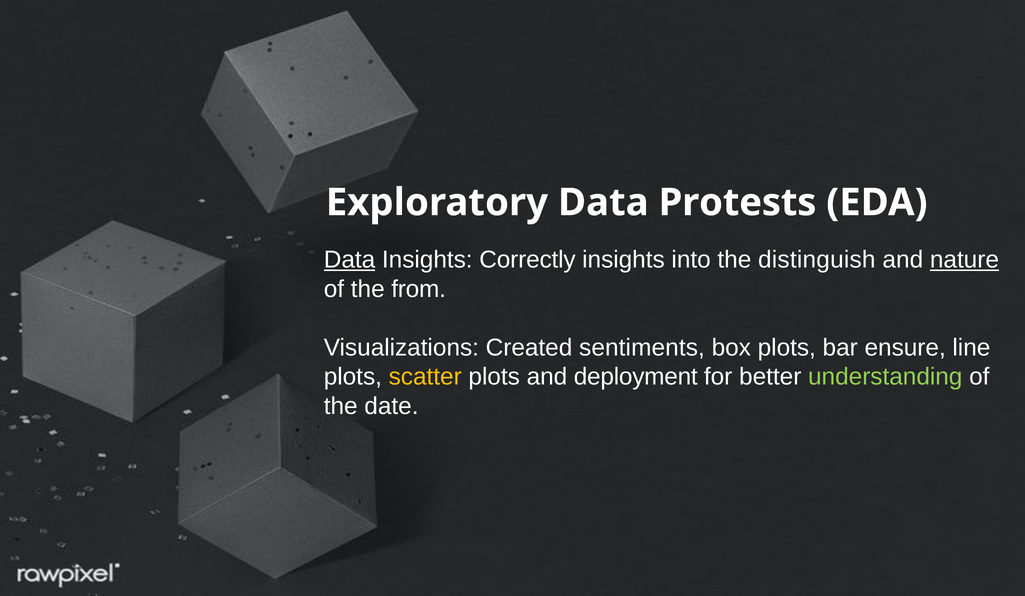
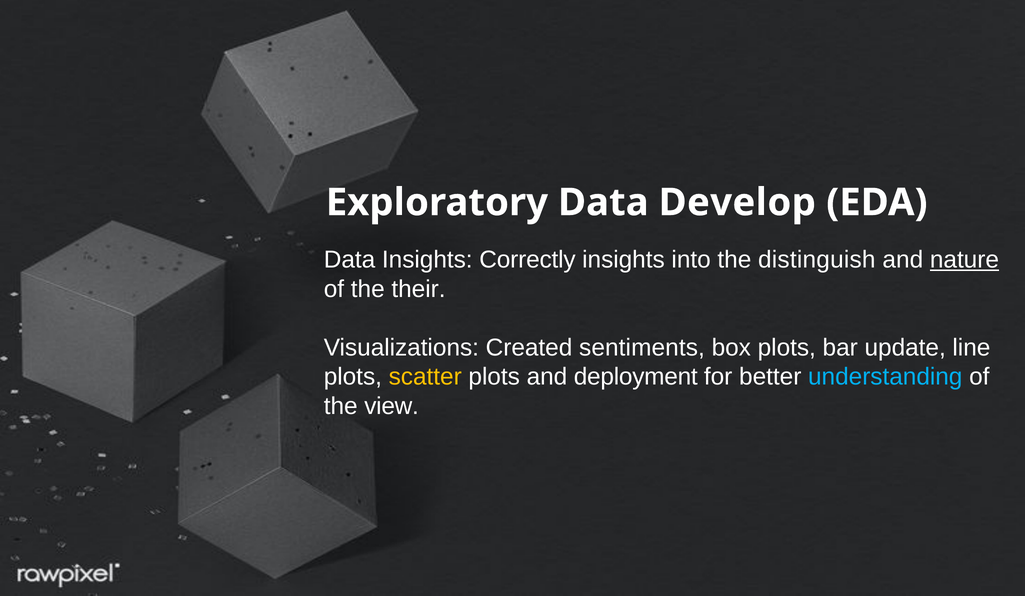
Protests: Protests -> Develop
Data at (350, 260) underline: present -> none
from: from -> their
ensure: ensure -> update
understanding colour: light green -> light blue
date: date -> view
